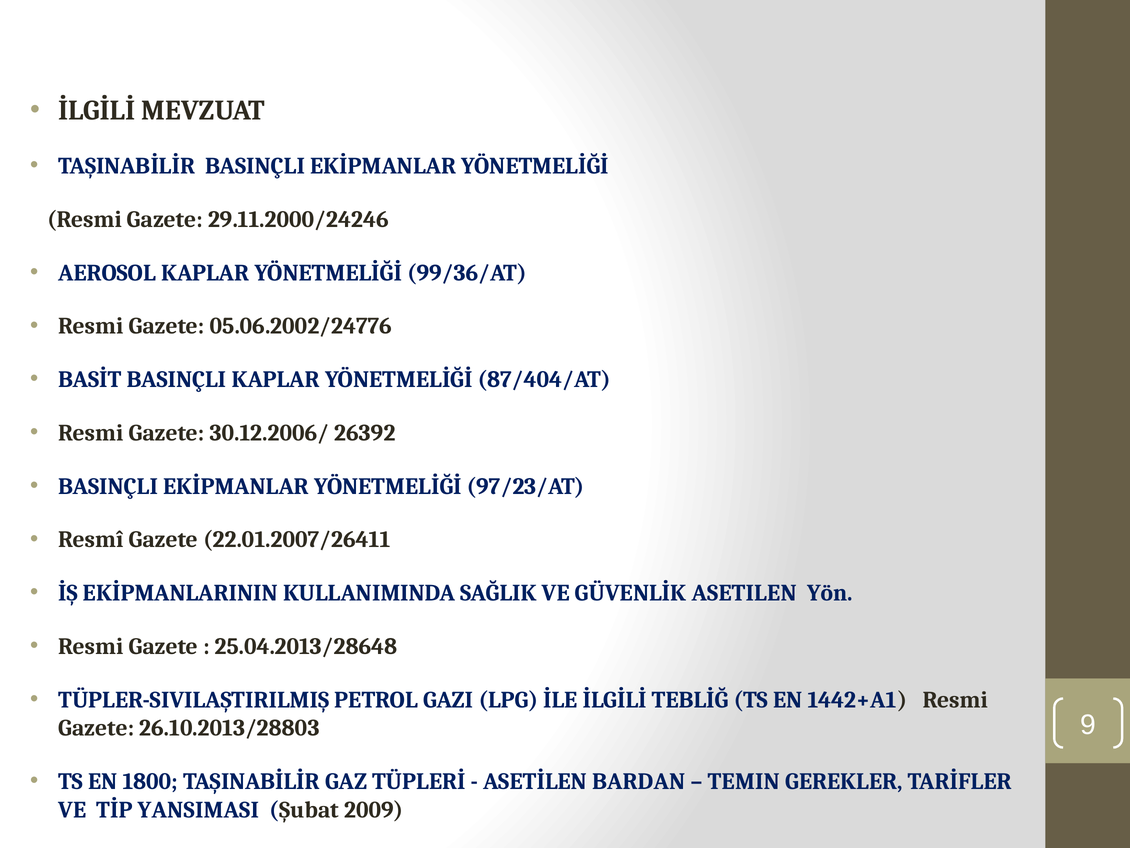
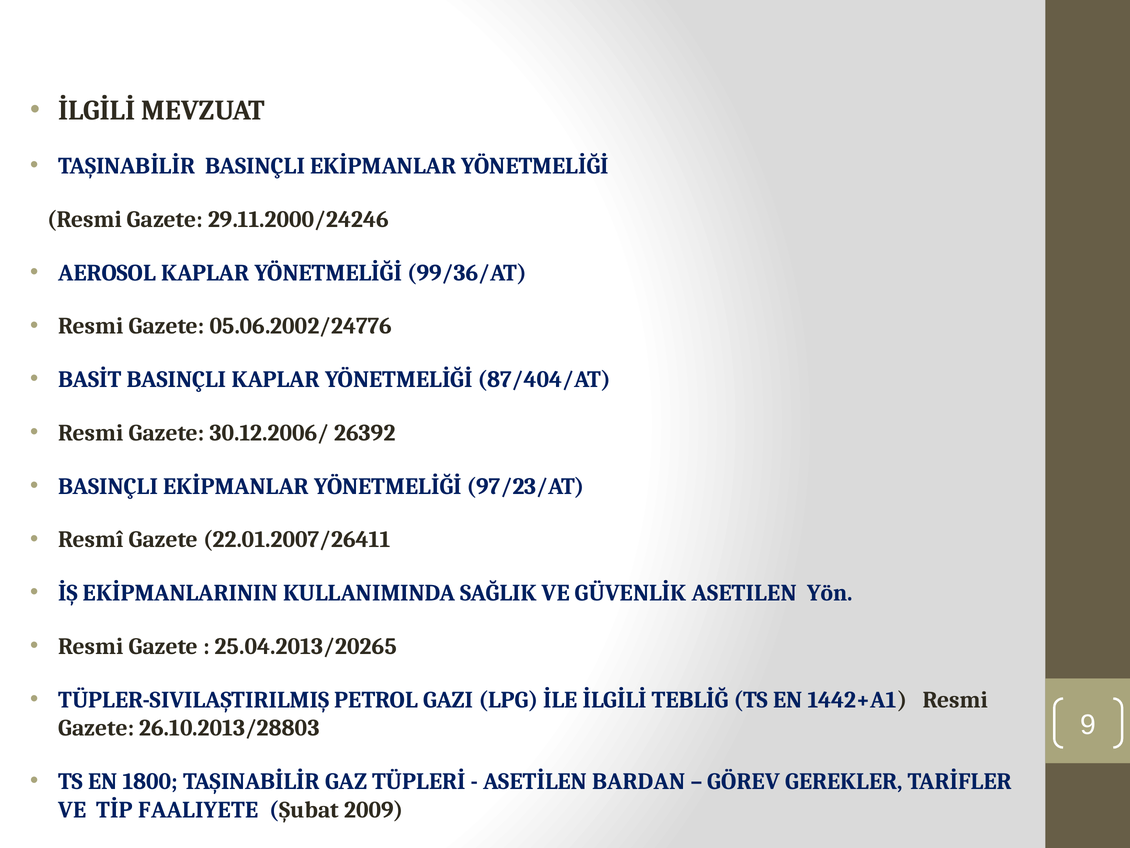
25.04.2013/28648: 25.04.2013/28648 -> 25.04.2013/20265
TEMIN: TEMIN -> GÖREV
YANSIMASI: YANSIMASI -> FAALIYETE
